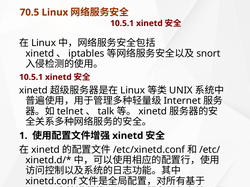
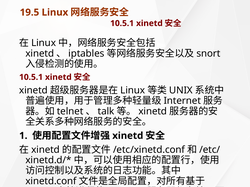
70.5: 70.5 -> 19.5
